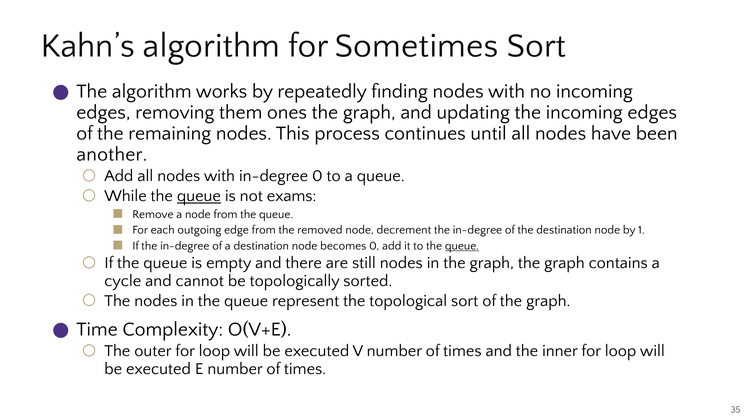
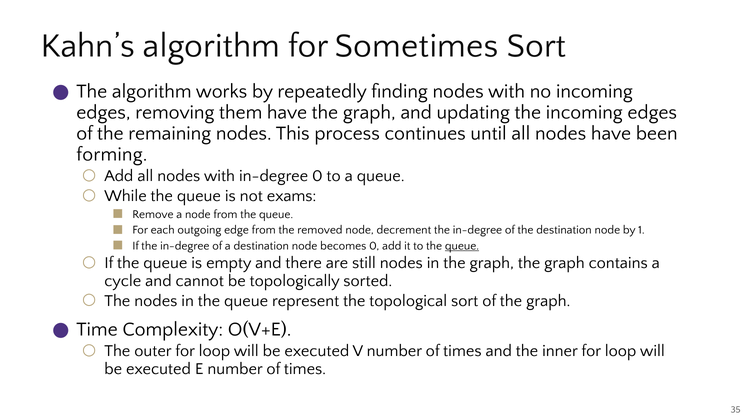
them ones: ones -> have
another: another -> forming
queue at (199, 196) underline: present -> none
